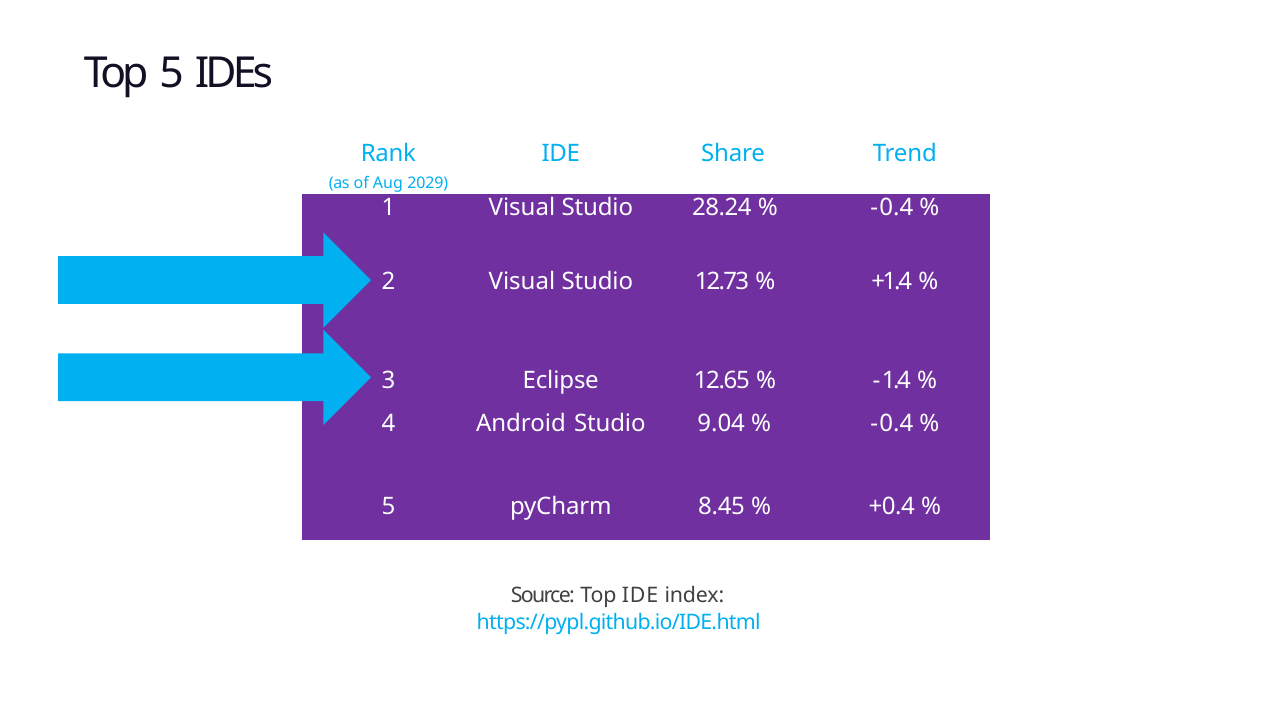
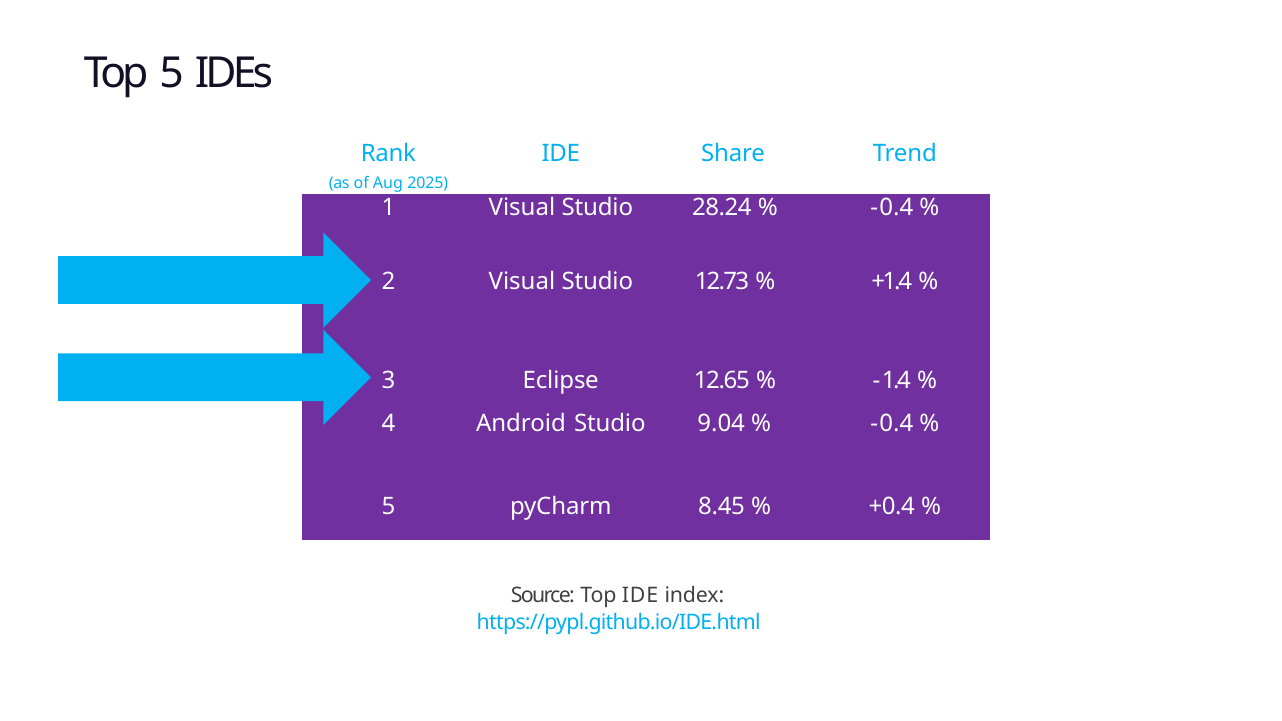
2029: 2029 -> 2025
